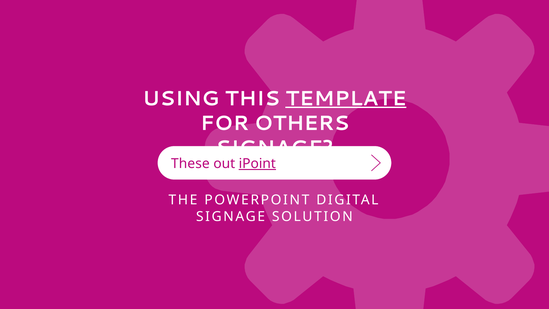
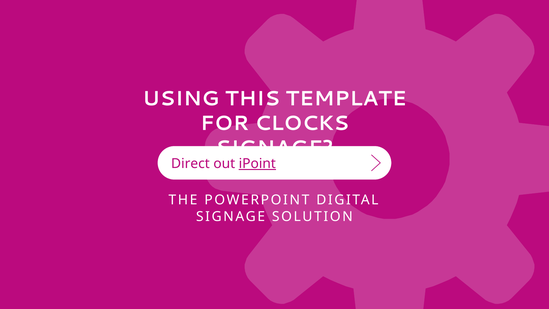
TEMPLATE underline: present -> none
OTHERS: OTHERS -> CLOCKS
These: These -> Direct
